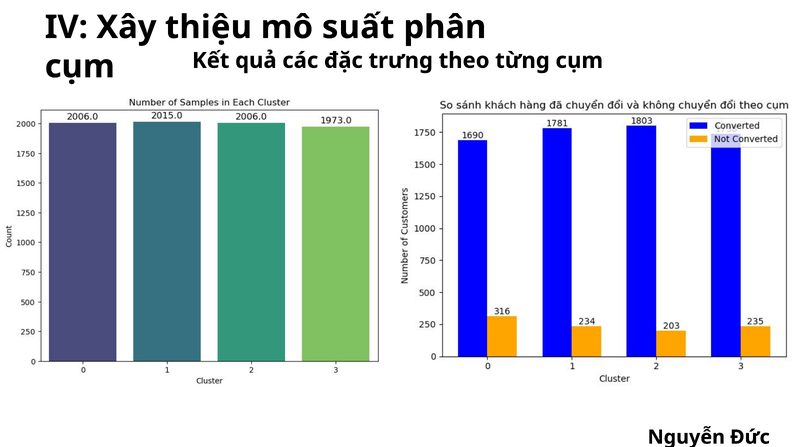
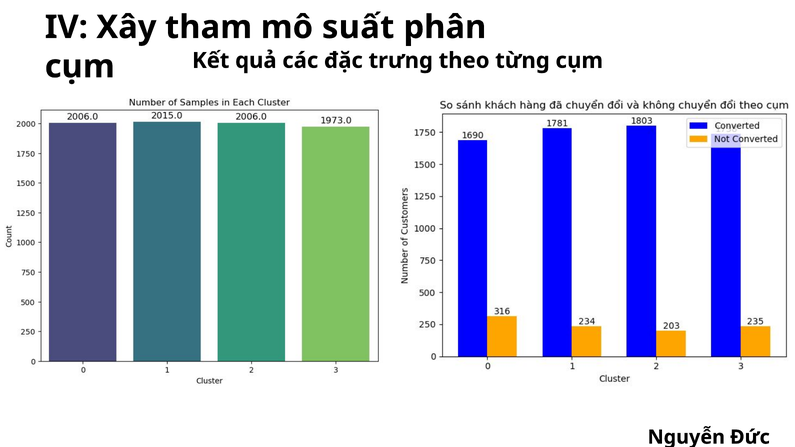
thiệu: thiệu -> tham
